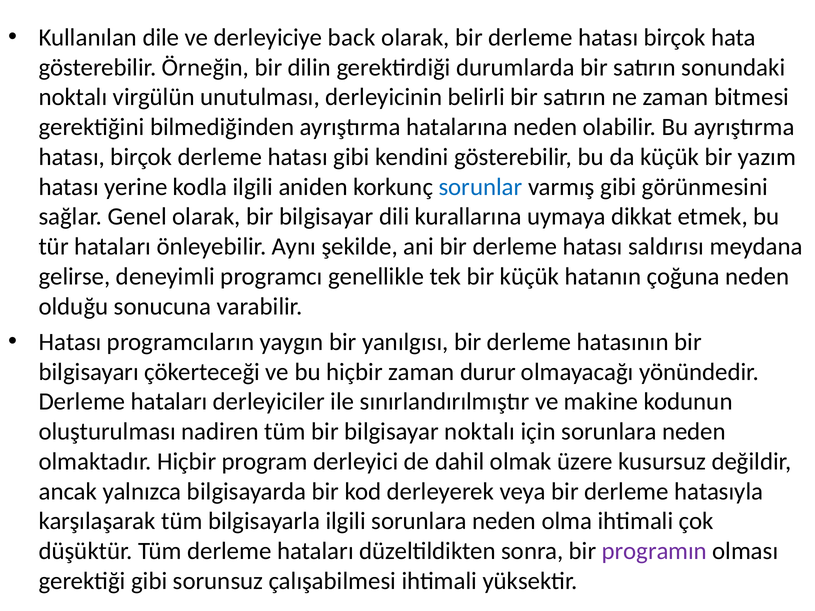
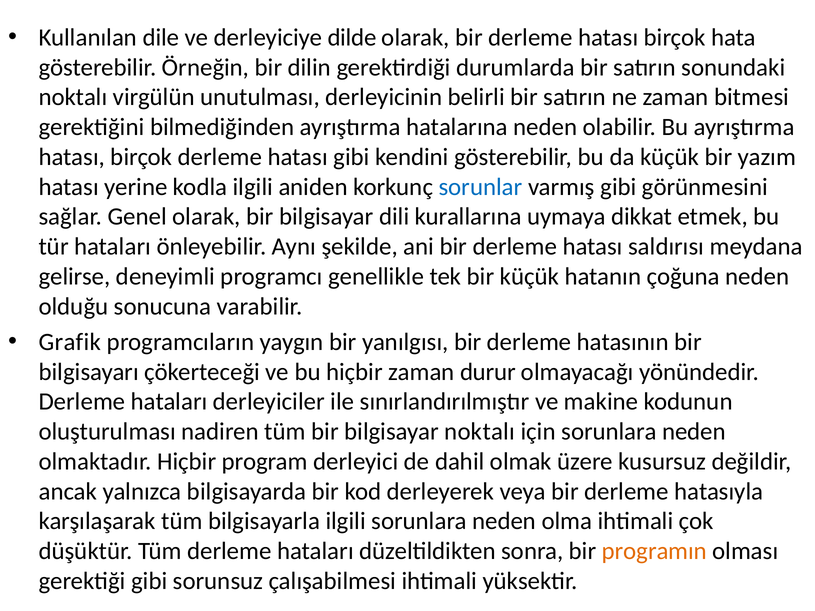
back: back -> dilde
Hatası at (70, 342): Hatası -> Grafik
programın colour: purple -> orange
